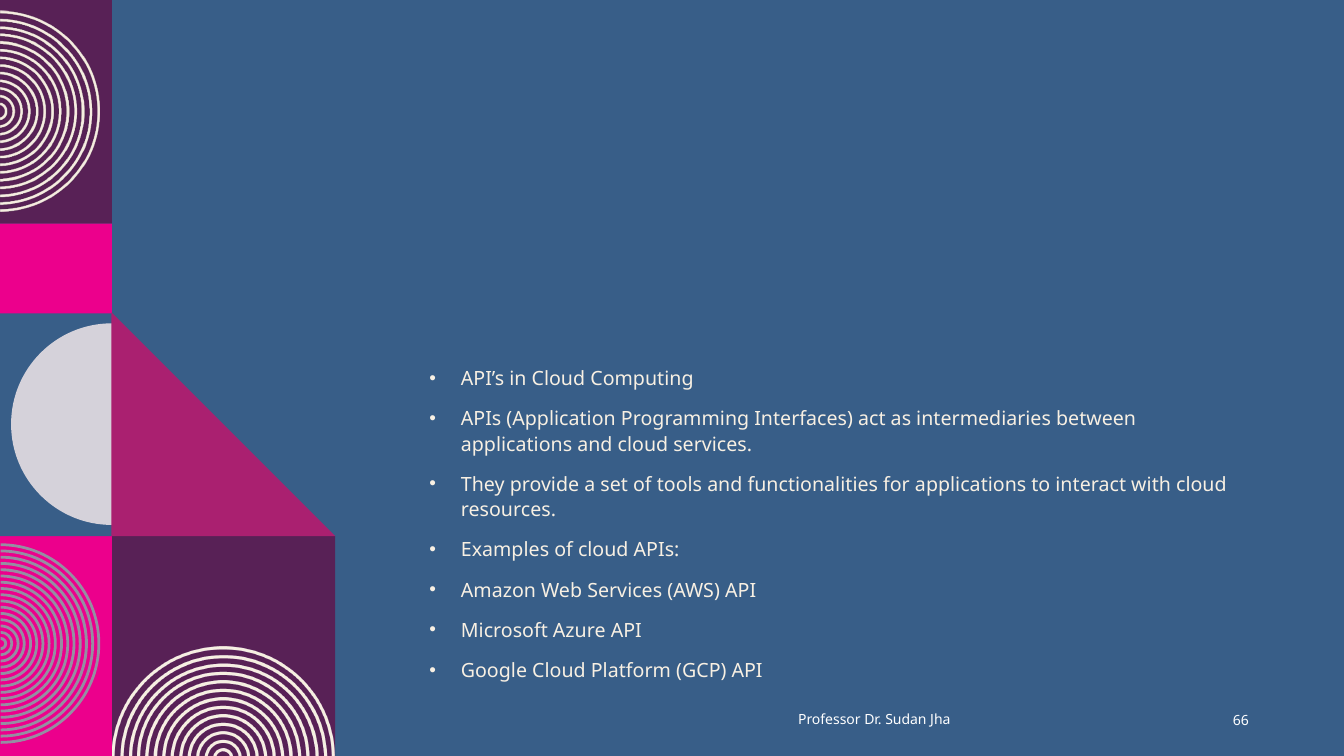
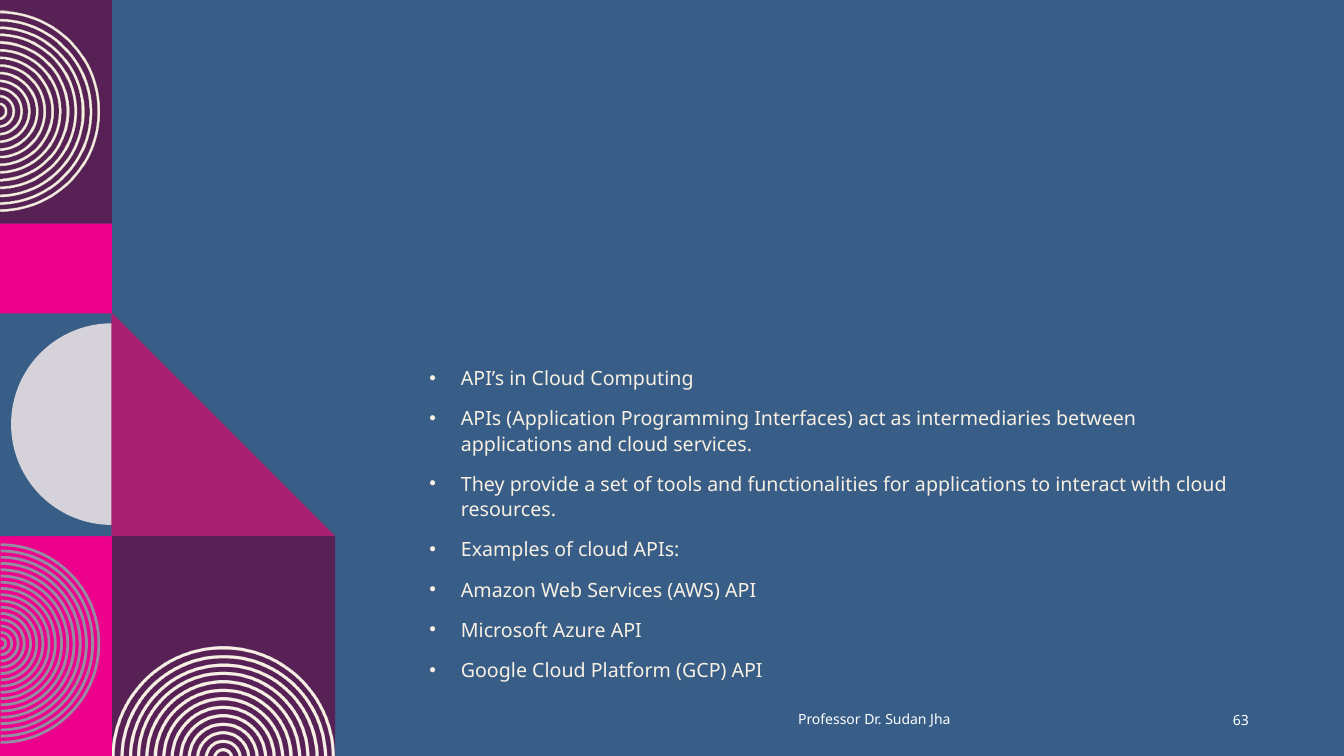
66: 66 -> 63
